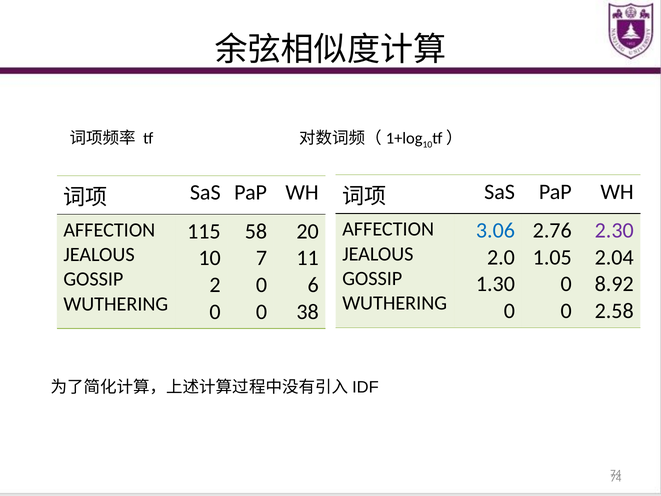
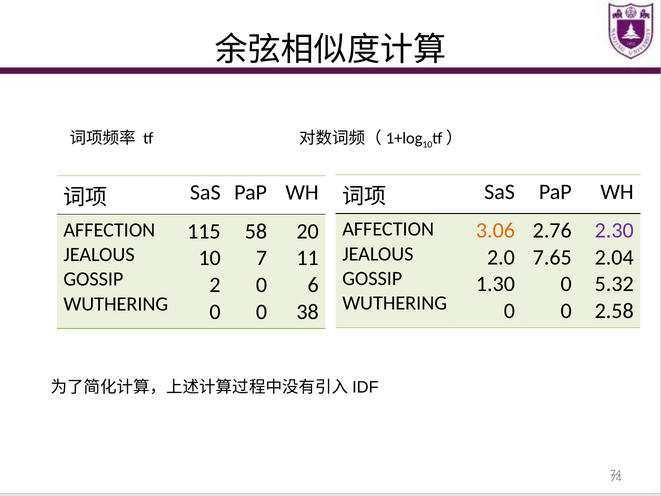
3.06 colour: blue -> orange
1.05: 1.05 -> 7.65
8.92: 8.92 -> 5.32
